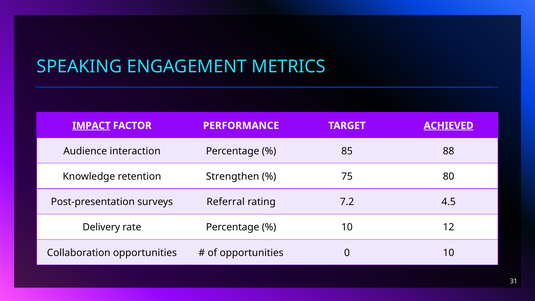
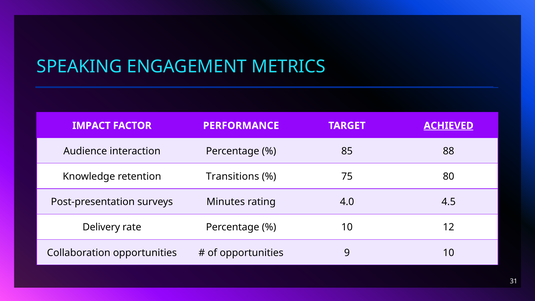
IMPACT underline: present -> none
Strengthen: Strengthen -> Transitions
Referral: Referral -> Minutes
7.2: 7.2 -> 4.0
0: 0 -> 9
